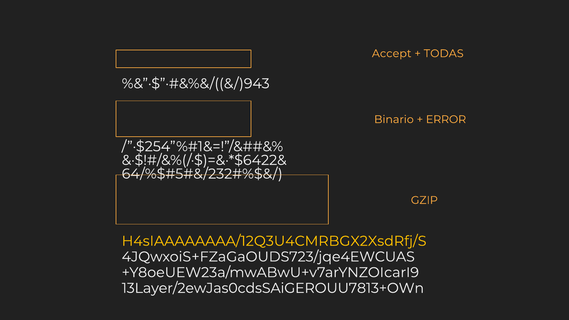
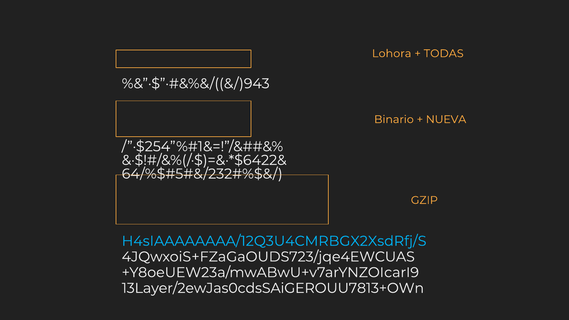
Accept: Accept -> Lohora
ERROR: ERROR -> NUEVA
H4sIAAAAAAAA/12Q3U4CMRBGX2XsdRfj/S colour: yellow -> light blue
